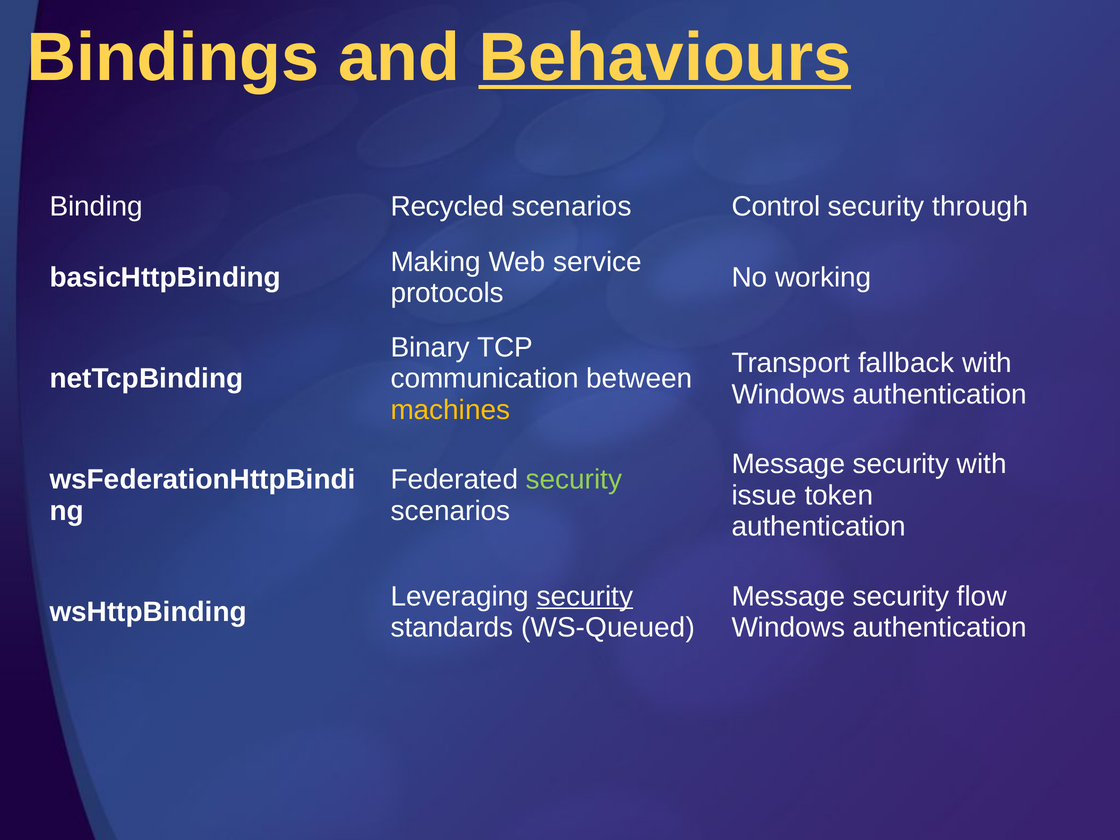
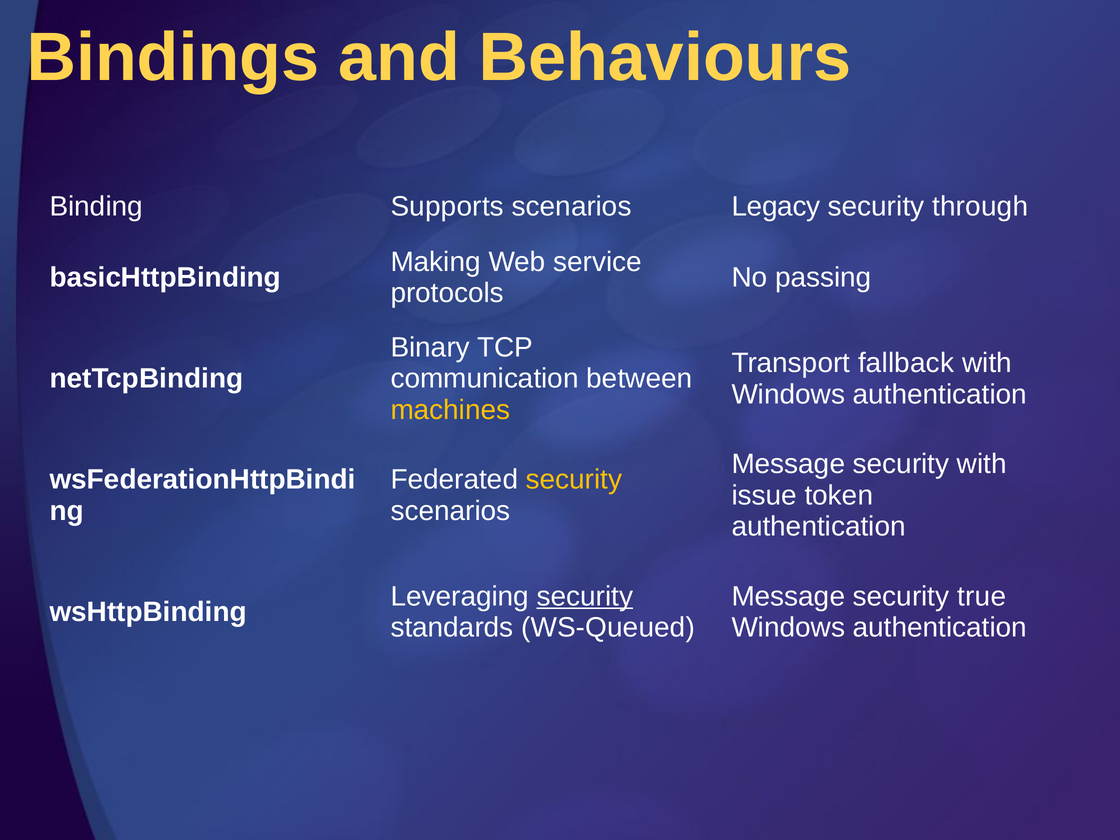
Behaviours underline: present -> none
Recycled: Recycled -> Supports
Control: Control -> Legacy
working: working -> passing
security at (574, 480) colour: light green -> yellow
flow: flow -> true
